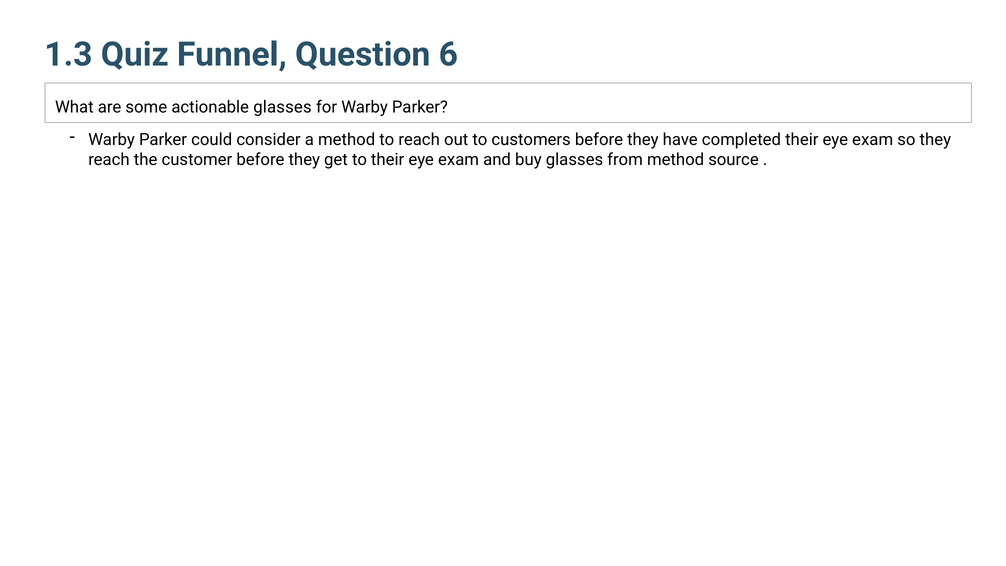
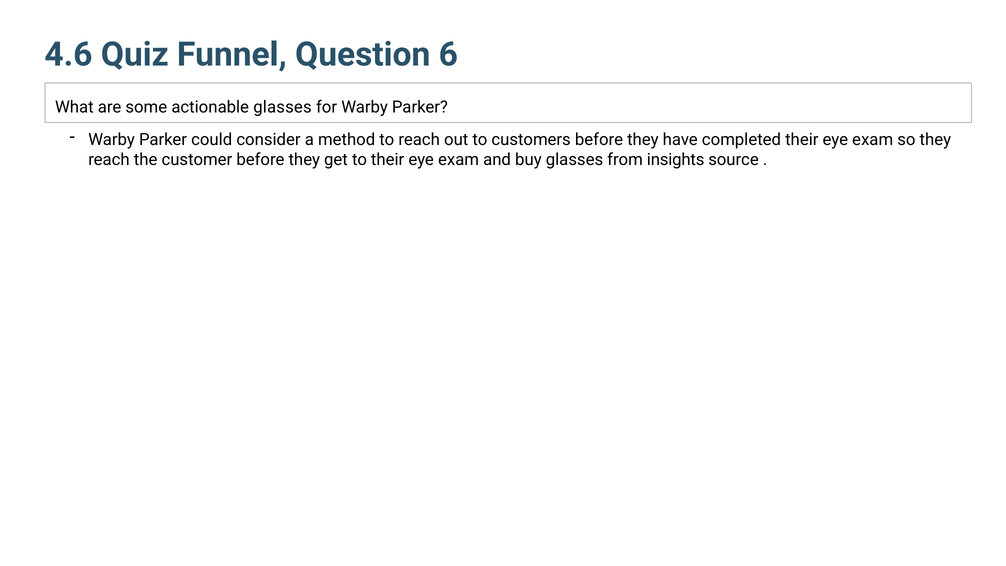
1.3: 1.3 -> 4.6
from method: method -> insights
